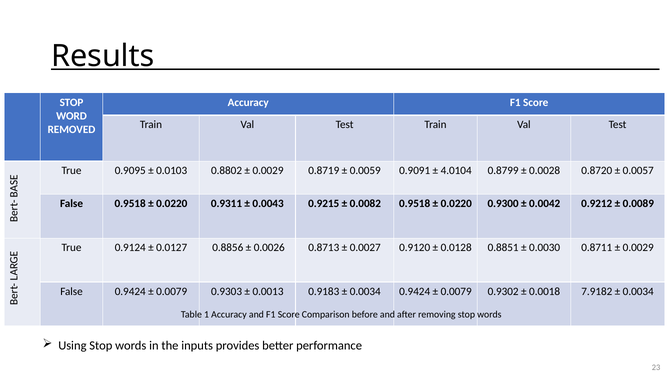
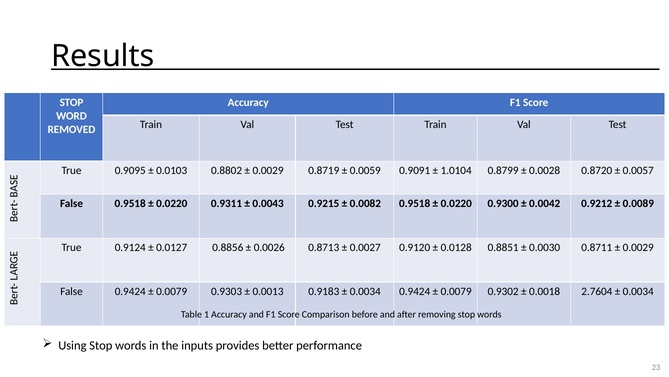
4.0104: 4.0104 -> 1.0104
7.9182: 7.9182 -> 2.7604
